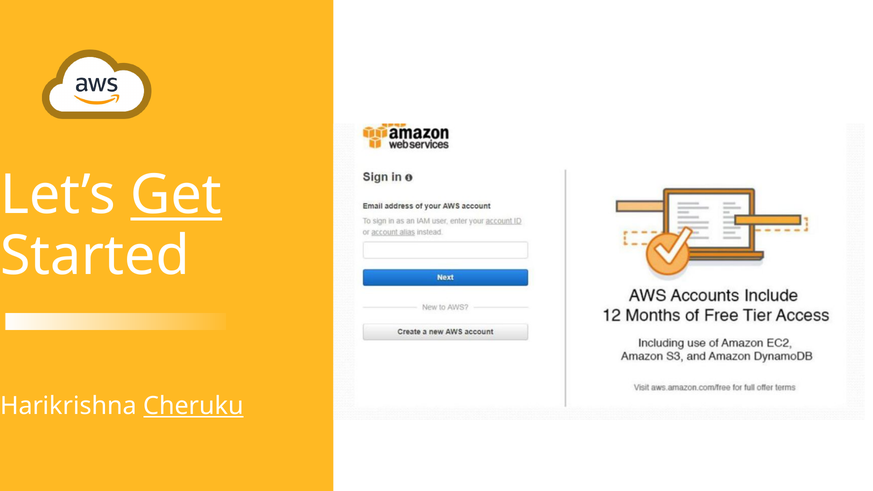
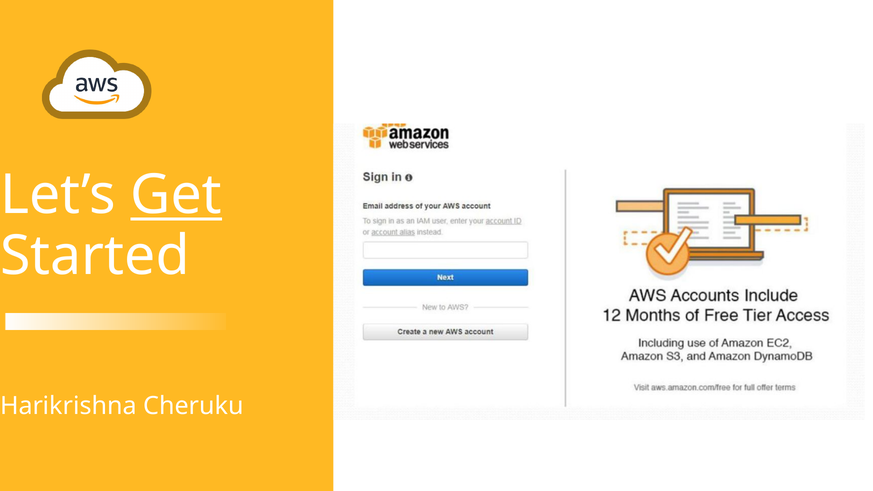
Cheruku underline: present -> none
